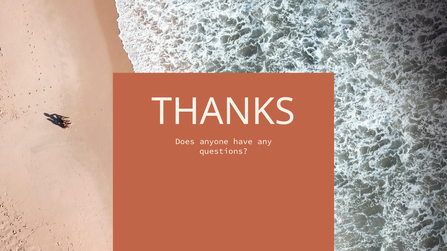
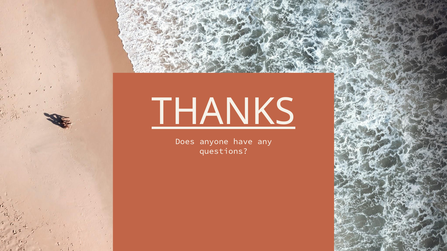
THANKS underline: none -> present
